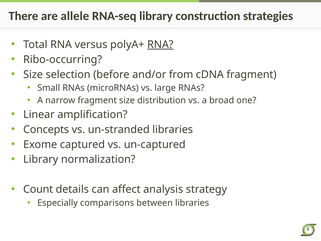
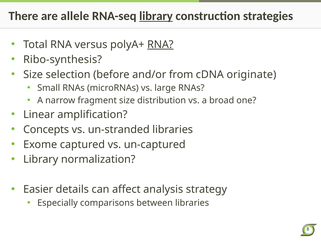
library at (156, 16) underline: none -> present
Ribo-occurring: Ribo-occurring -> Ribo-synthesis
cDNA fragment: fragment -> originate
Count: Count -> Easier
